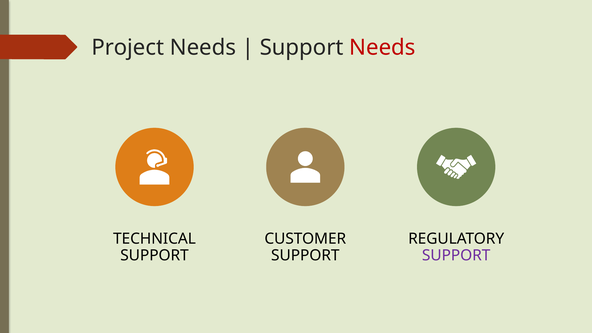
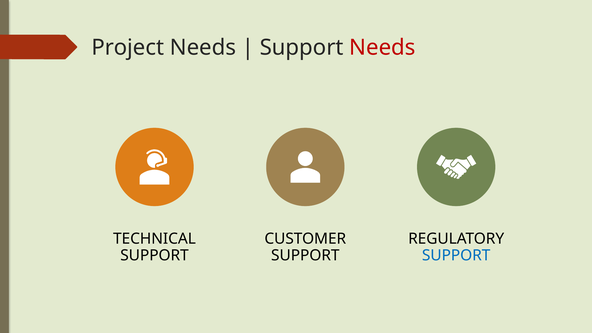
SUPPORT at (456, 255) colour: purple -> blue
